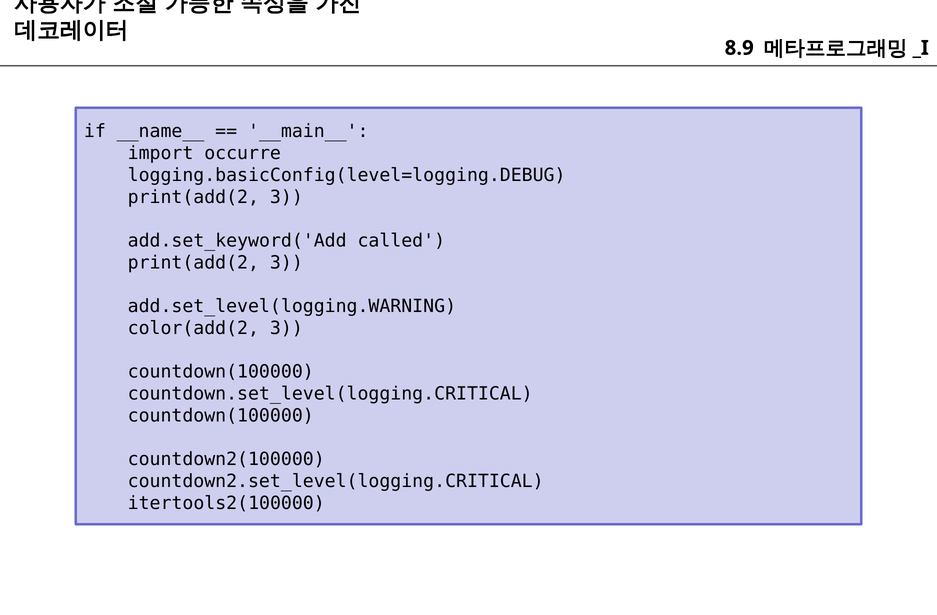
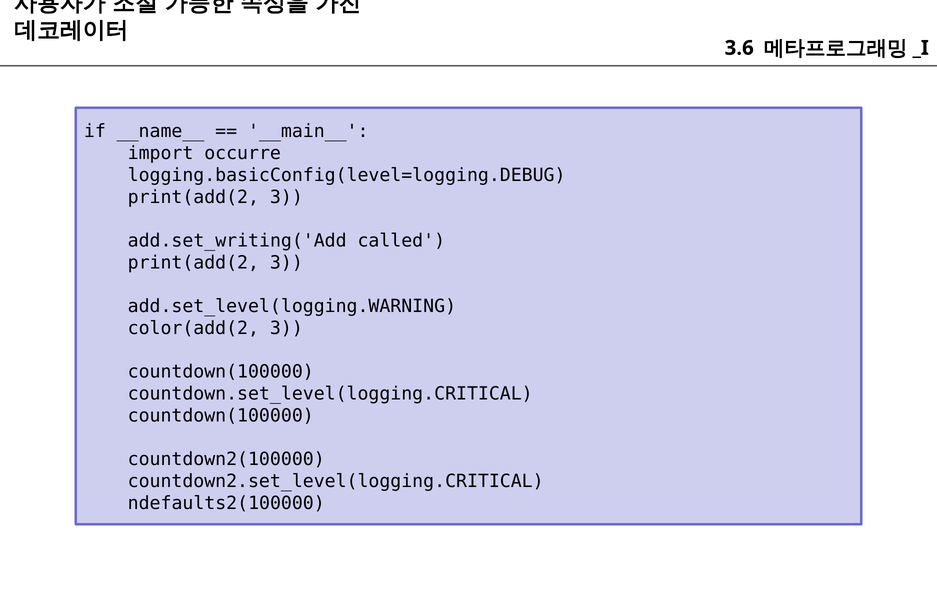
8.9: 8.9 -> 3.6
add.set_keyword('Add: add.set_keyword('Add -> add.set_writing('Add
itertools2(100000: itertools2(100000 -> ndefaults2(100000
